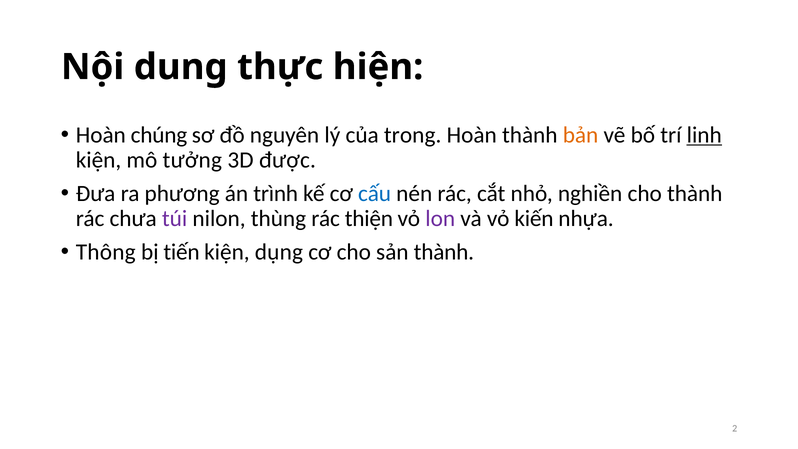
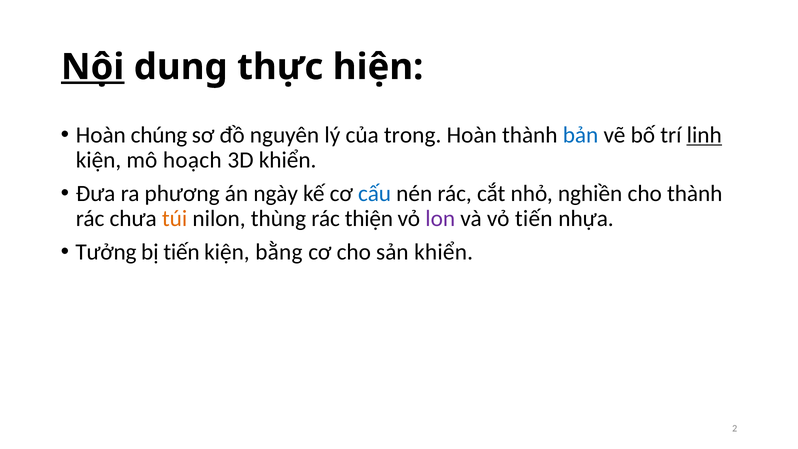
Nội underline: none -> present
bản colour: orange -> blue
tưởng: tưởng -> hoạch
3D được: được -> khiển
trình: trình -> ngày
túi colour: purple -> orange
vỏ kiến: kiến -> tiến
Thông: Thông -> Tưởng
dụng: dụng -> bằng
sản thành: thành -> khiển
